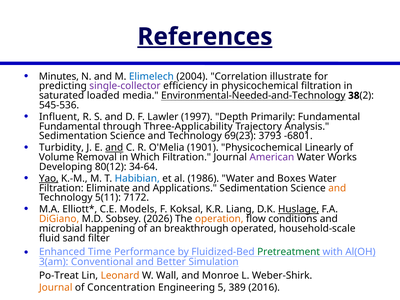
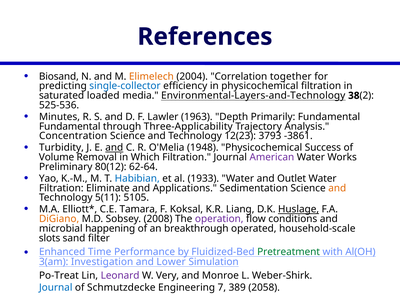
References underline: present -> none
Minutes: Minutes -> Biosand
Elimelech colour: blue -> orange
illustrate: illustrate -> together
single-collector colour: purple -> blue
Environmental-Needed-and-Technology: Environmental-Needed-and-Technology -> Environmental-Layers-and-Technology
545-536: 545-536 -> 525-536
Influent: Influent -> Minutes
1997: 1997 -> 1963
Sedimentation at (73, 136): Sedimentation -> Concentration
69(23: 69(23 -> 12(23
-6801: -6801 -> -3861
1901: 1901 -> 1948
Linearly: Linearly -> Success
Developing: Developing -> Preliminary
34-64: 34-64 -> 62-64
Yao underline: present -> none
1986: 1986 -> 1933
Boxes: Boxes -> Outlet
7172: 7172 -> 5105
Models: Models -> Tamara
2026: 2026 -> 2008
operation colour: orange -> purple
fluid: fluid -> slots
Conventional: Conventional -> Investigation
Better: Better -> Lower
Leonard colour: orange -> purple
Wall: Wall -> Very
Journal at (56, 288) colour: orange -> blue
Concentration: Concentration -> Schmutzdecke
5: 5 -> 7
2016: 2016 -> 2058
